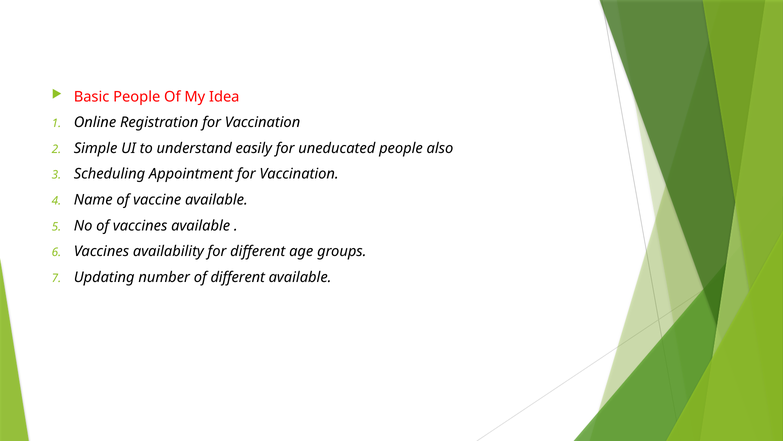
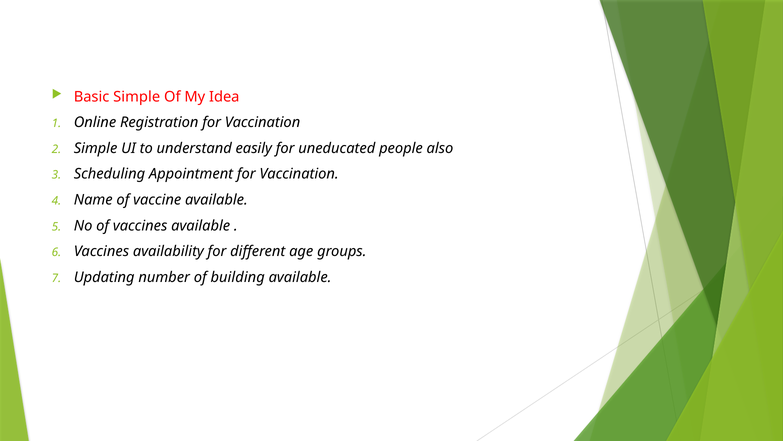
Basic People: People -> Simple
of different: different -> building
